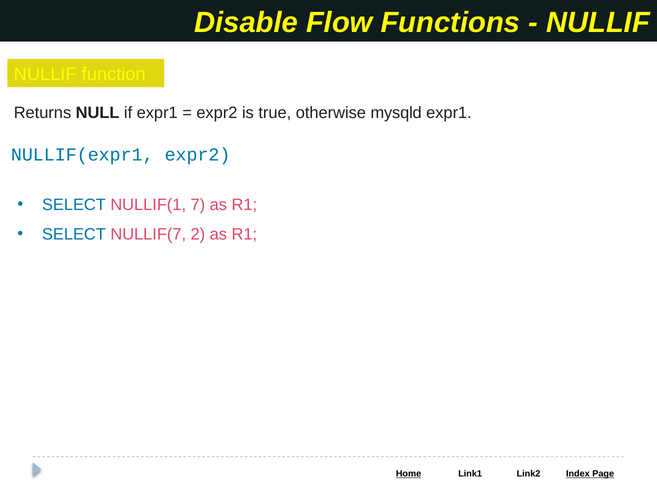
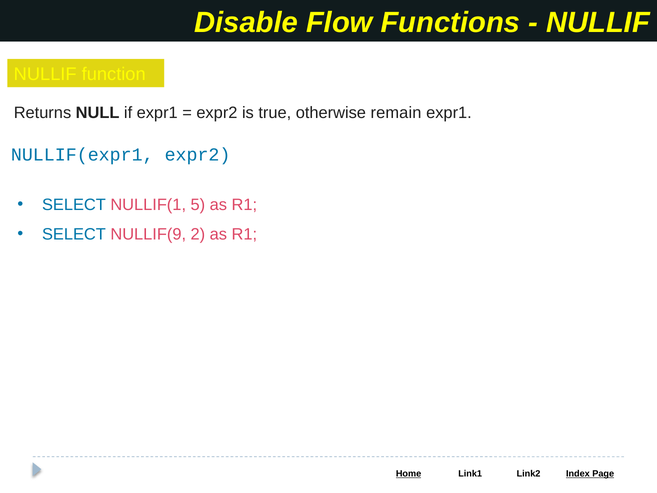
mysqld: mysqld -> remain
7: 7 -> 5
NULLIF(7: NULLIF(7 -> NULLIF(9
